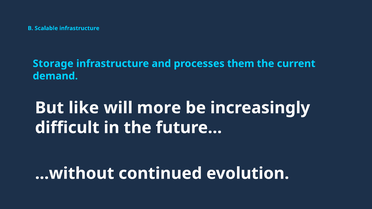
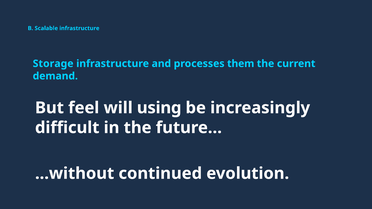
like: like -> feel
more: more -> using
